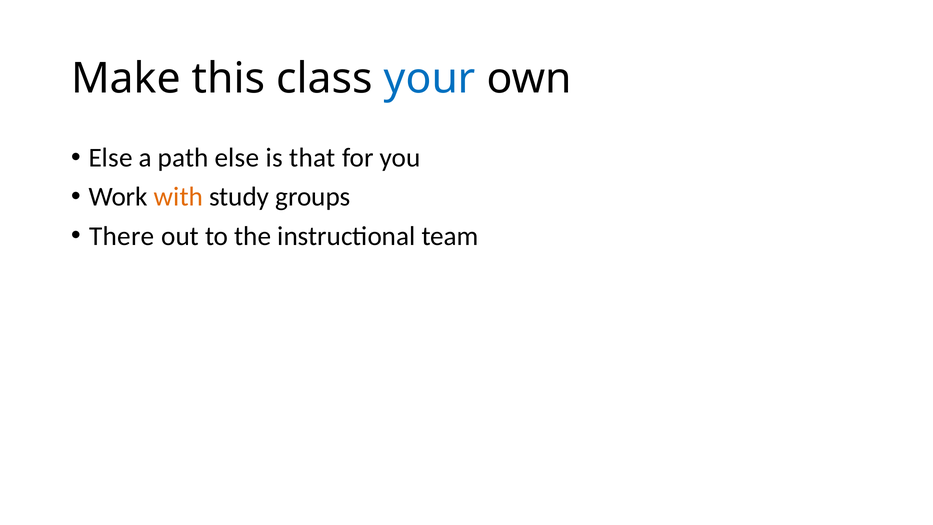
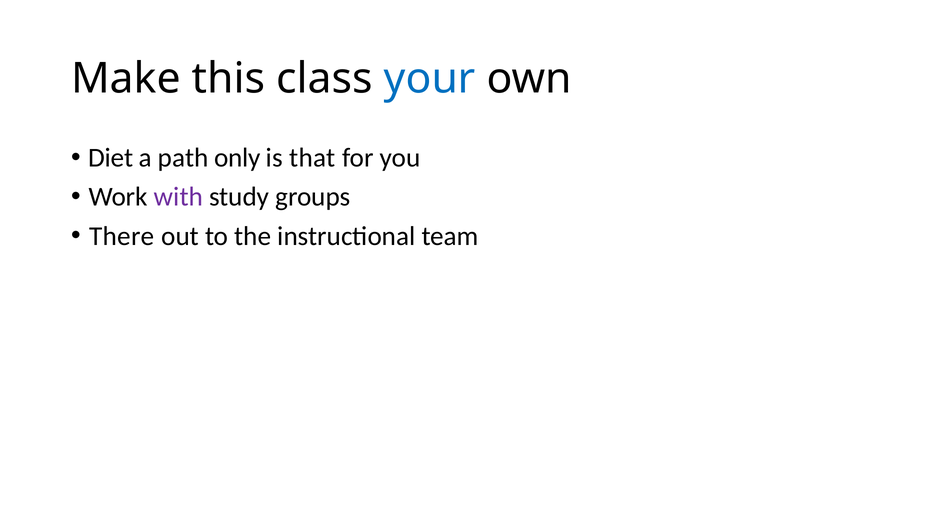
Else at (111, 158): Else -> Diet
path else: else -> only
with colour: orange -> purple
